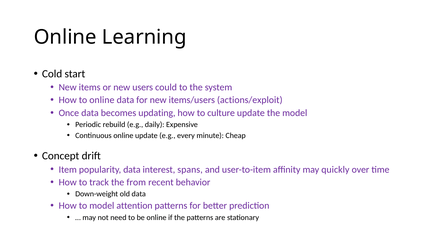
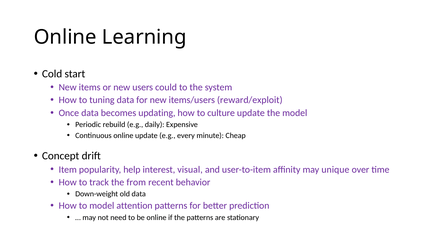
to online: online -> tuning
actions/exploit: actions/exploit -> reward/exploit
popularity data: data -> help
spans: spans -> visual
quickly: quickly -> unique
